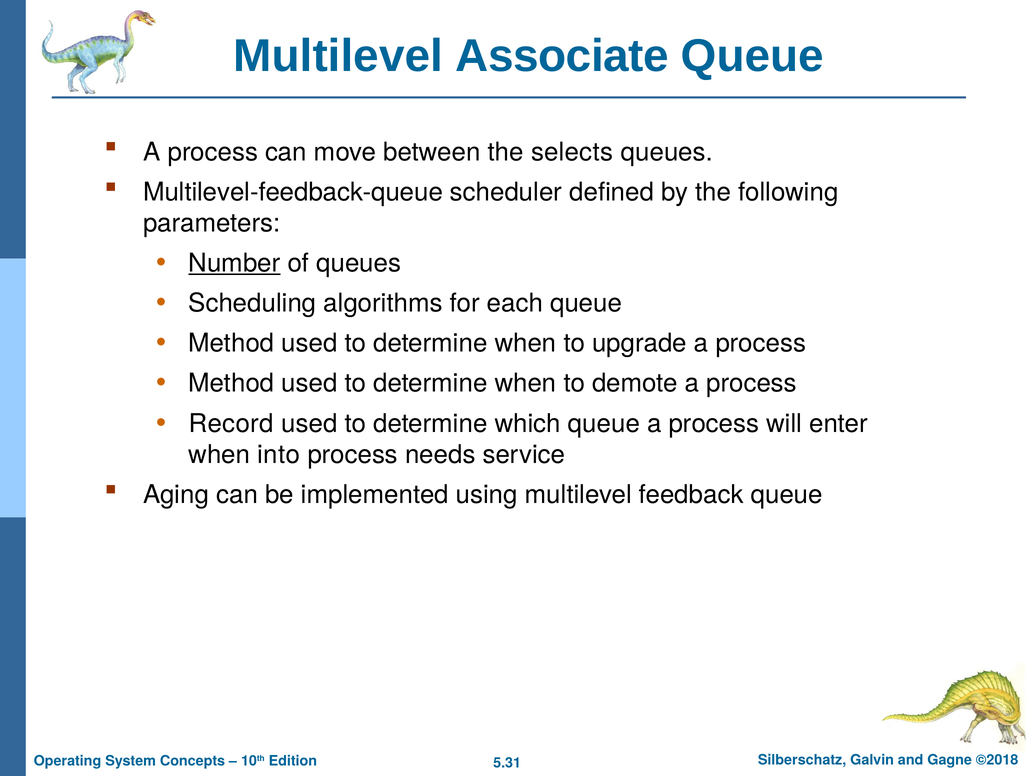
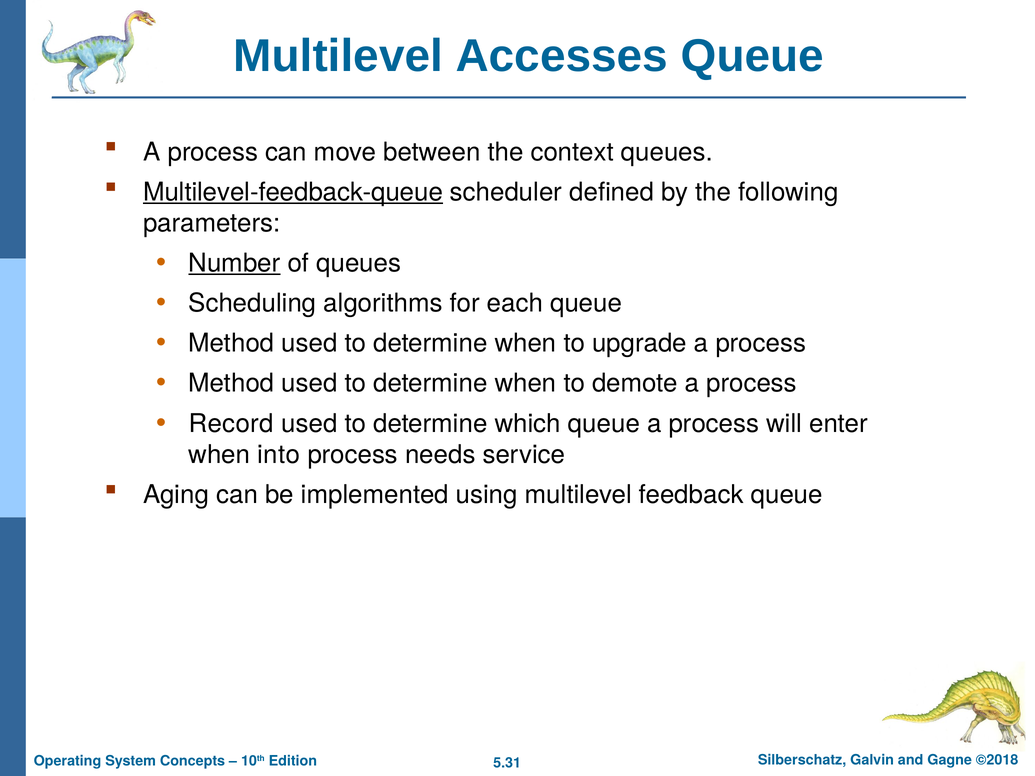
Associate: Associate -> Accesses
selects: selects -> context
Multilevel-feedback-queue underline: none -> present
